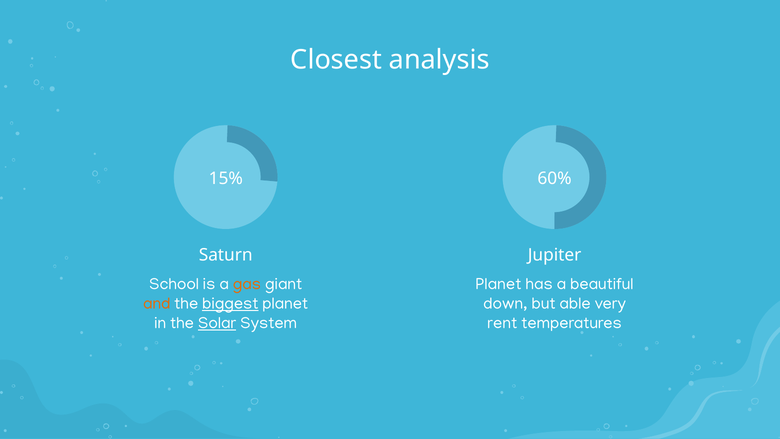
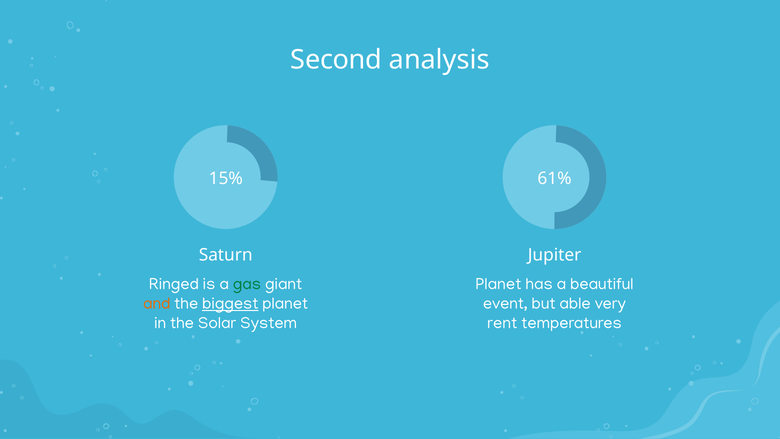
Closest: Closest -> Second
60%: 60% -> 61%
School: School -> Ringed
gas colour: orange -> green
down: down -> event
Solar underline: present -> none
